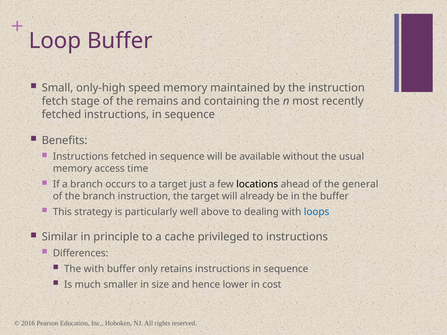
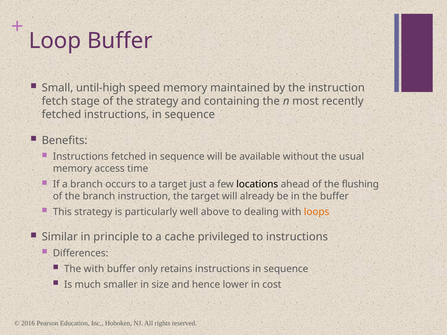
only-high: only-high -> until-high
the remains: remains -> strategy
general: general -> flushing
loops colour: blue -> orange
